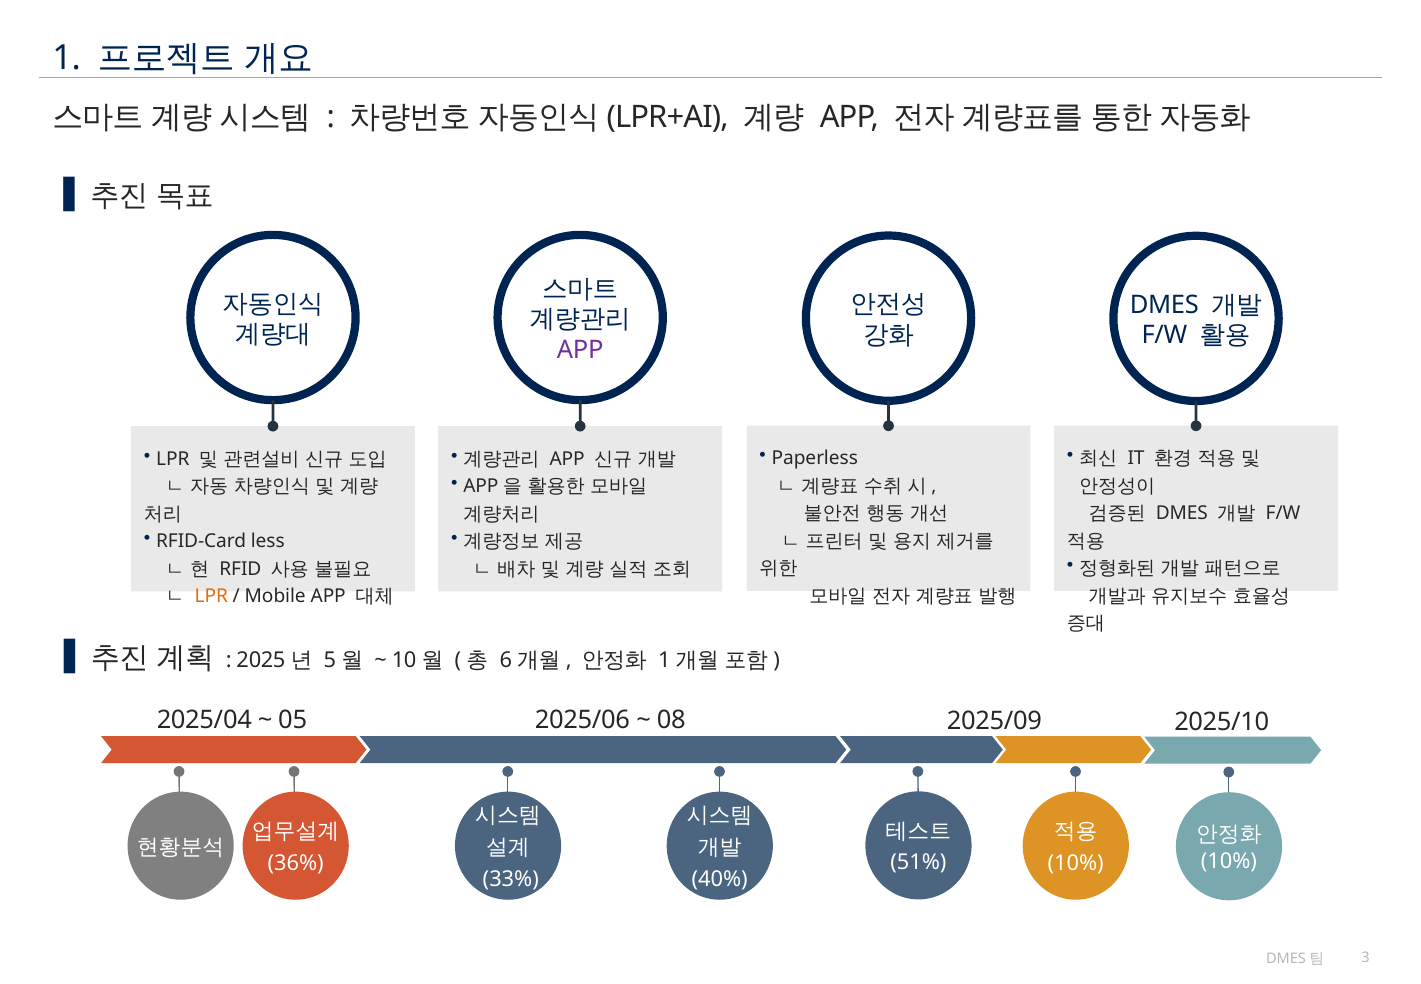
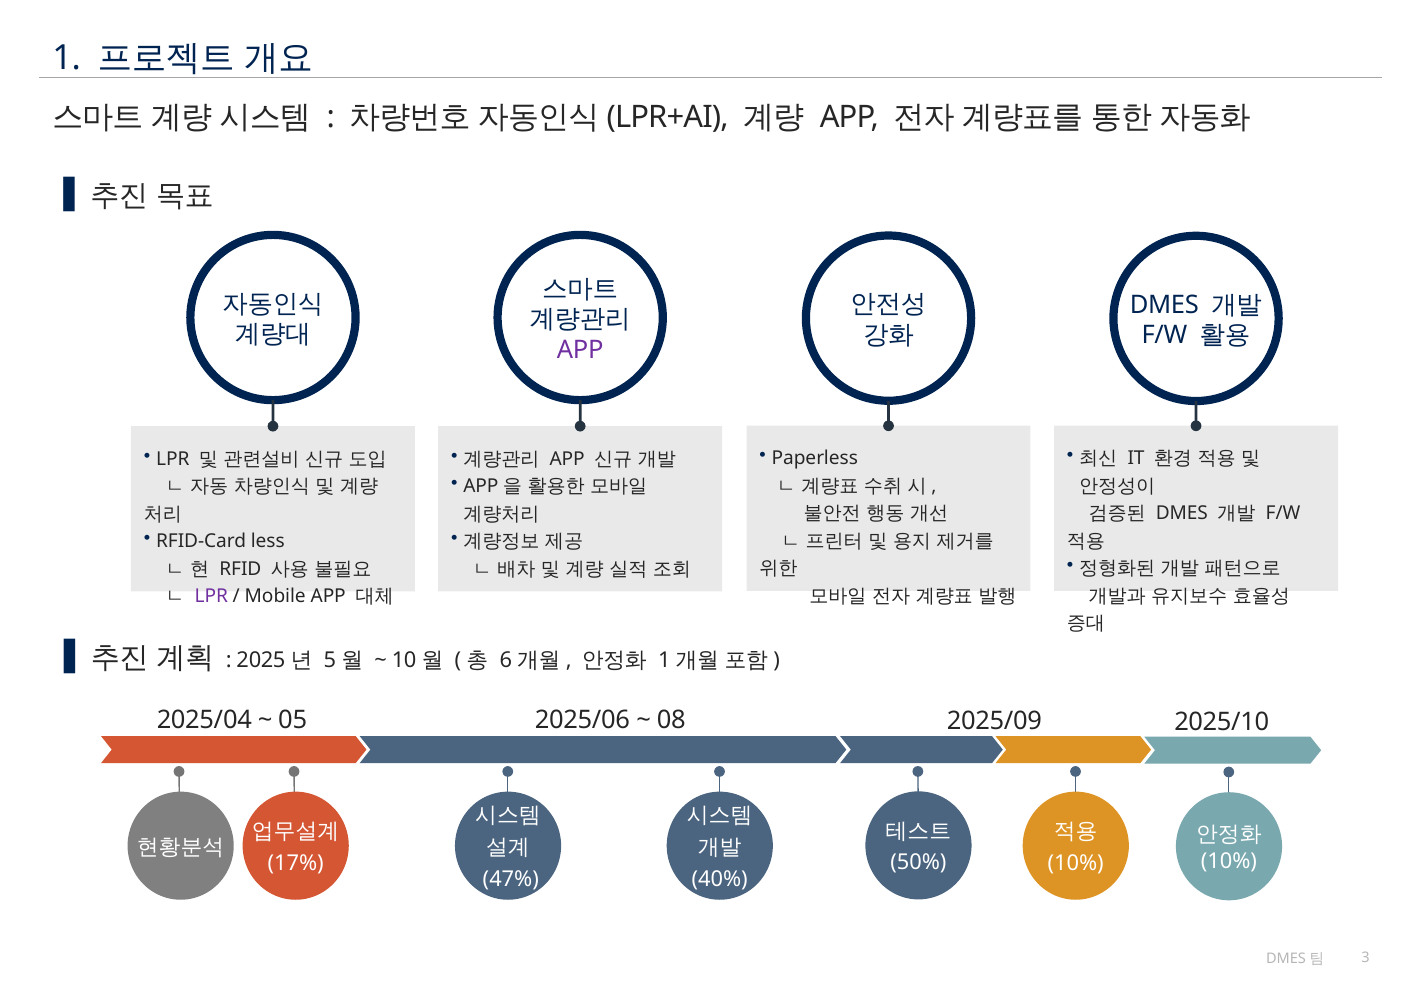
LPR at (211, 596) colour: orange -> purple
51%: 51% -> 50%
36%: 36% -> 17%
33%: 33% -> 47%
